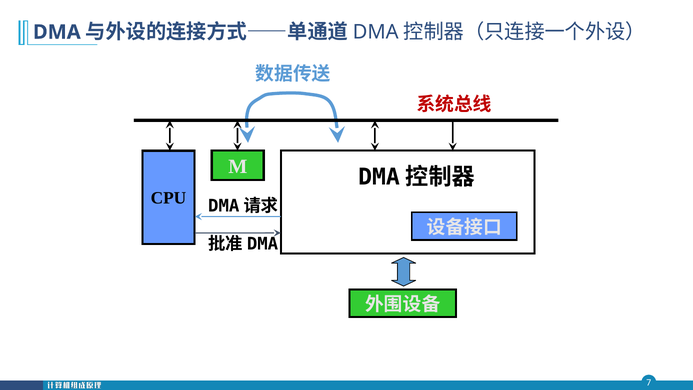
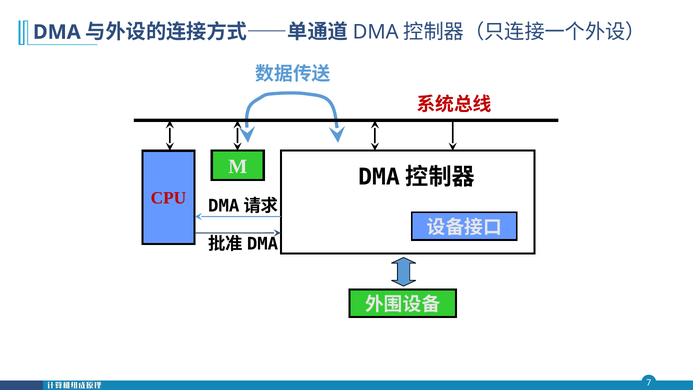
CPU colour: black -> red
